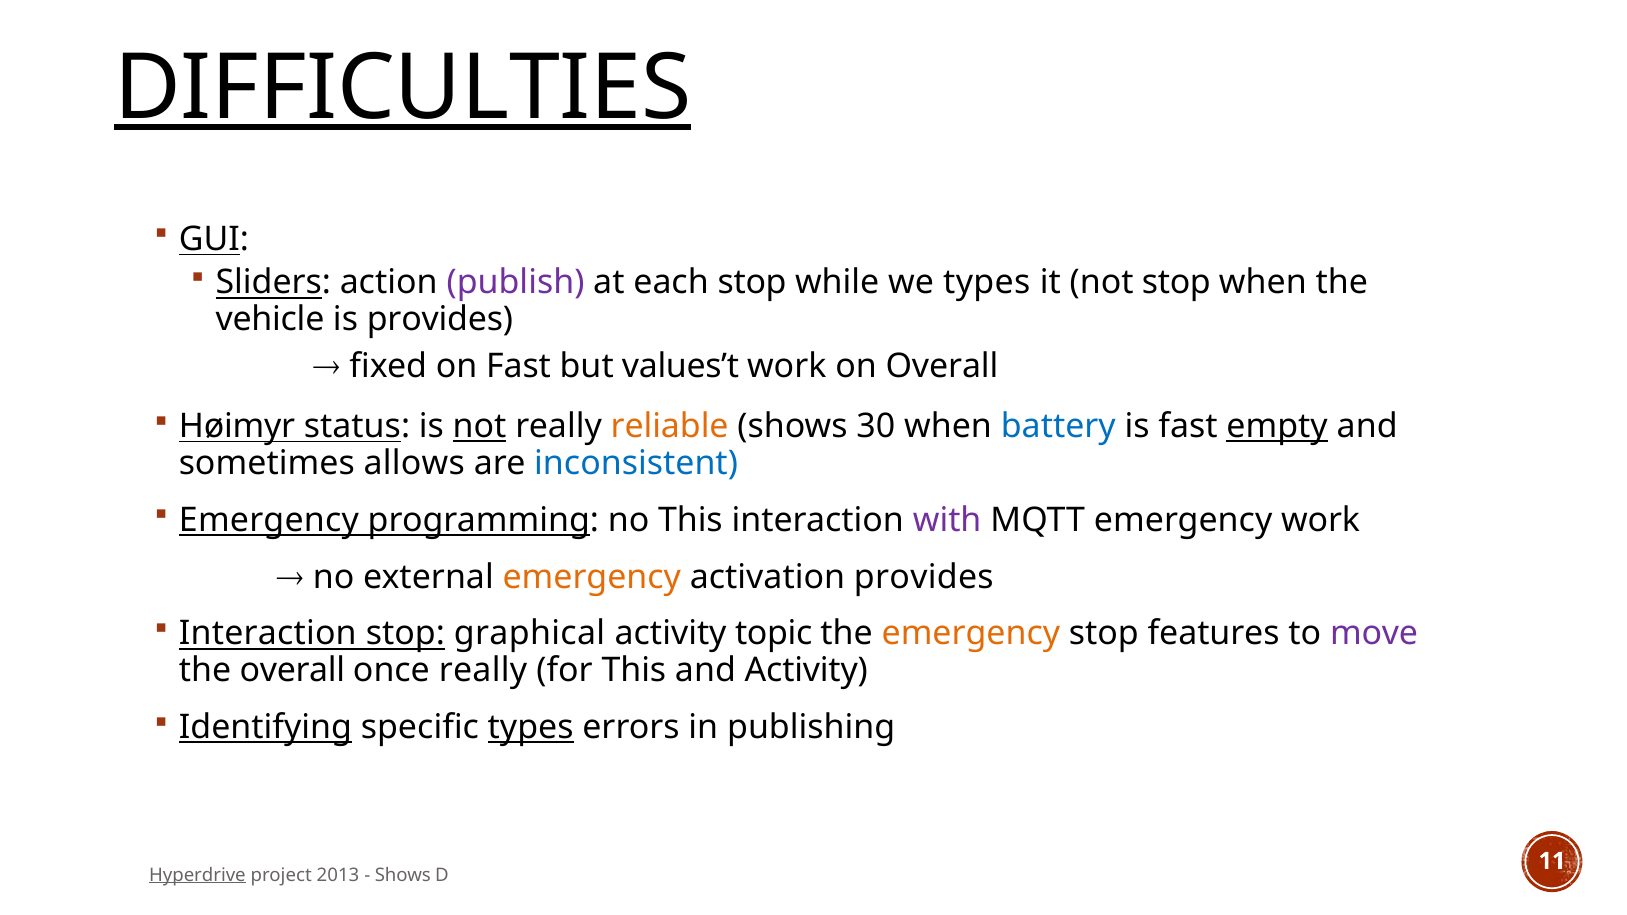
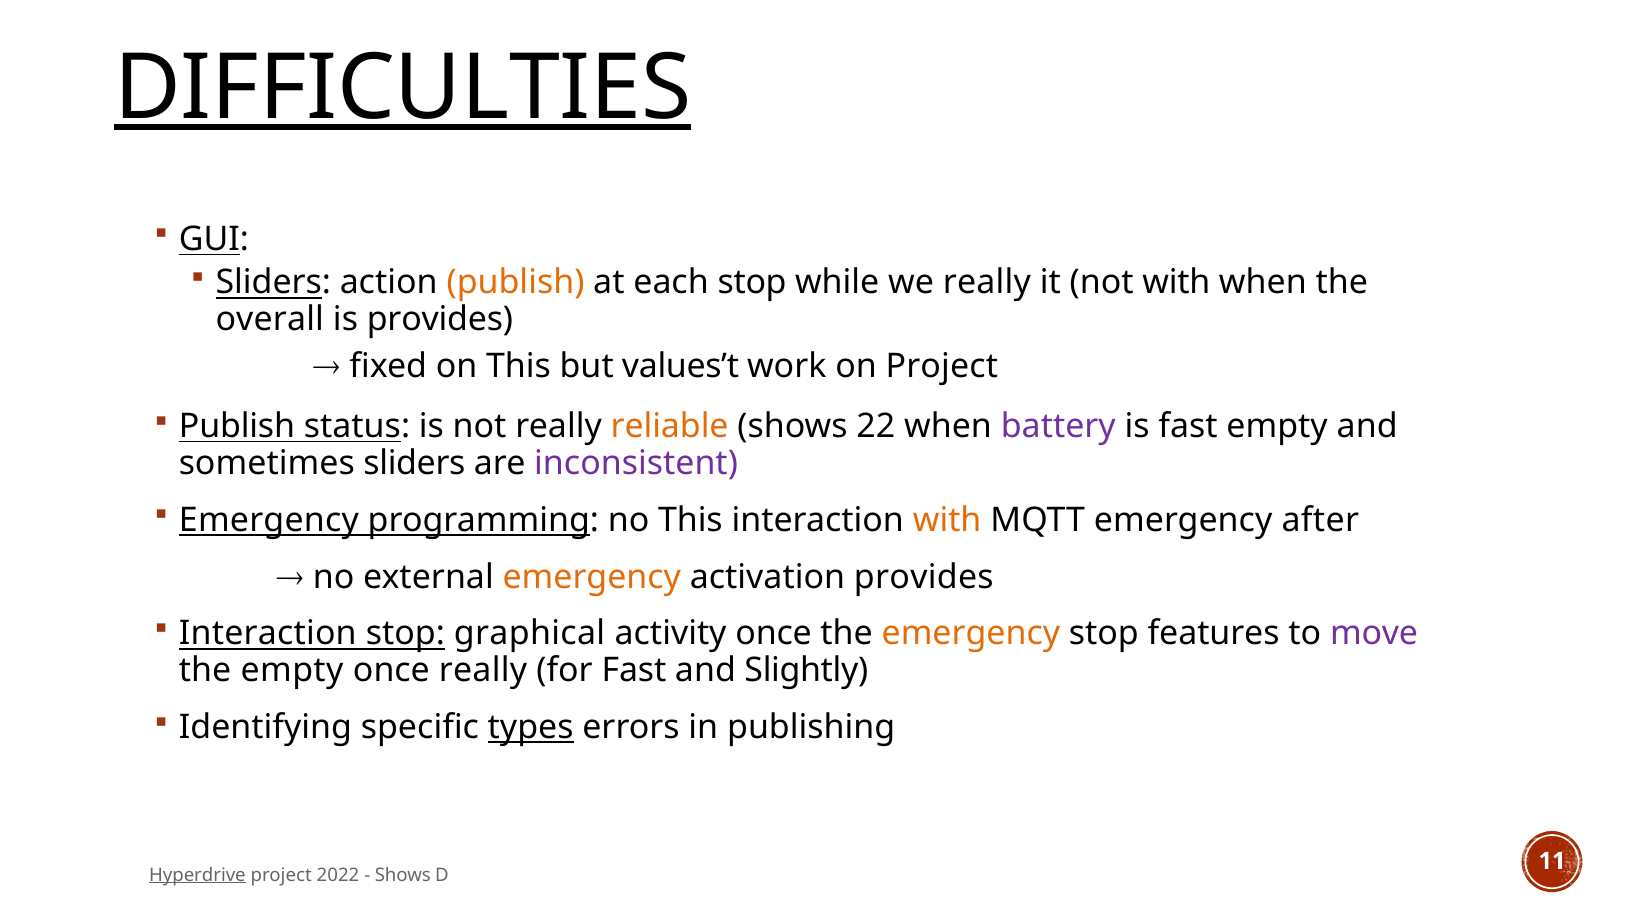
publish at (516, 282) colour: purple -> orange
we types: types -> really
not stop: stop -> with
vehicle: vehicle -> overall
on Fast: Fast -> This
on Overall: Overall -> Project
Høimyr at (237, 426): Høimyr -> Publish
not at (480, 426) underline: present -> none
30: 30 -> 22
battery colour: blue -> purple
empty at (1277, 426) underline: present -> none
sometimes allows: allows -> sliders
inconsistent colour: blue -> purple
with at (947, 520) colour: purple -> orange
emergency work: work -> after
activity topic: topic -> once
the overall: overall -> empty
for This: This -> Fast
and Activity: Activity -> Slightly
Identifying underline: present -> none
2013: 2013 -> 2022
